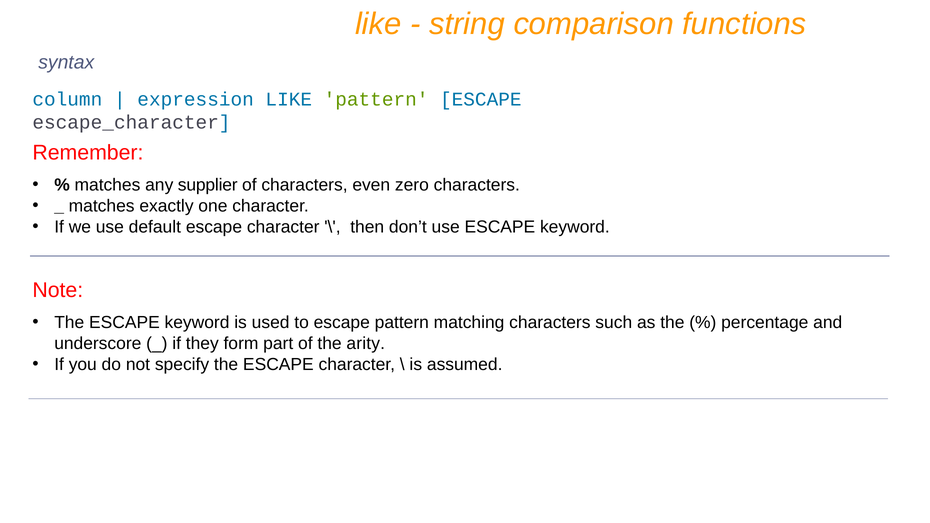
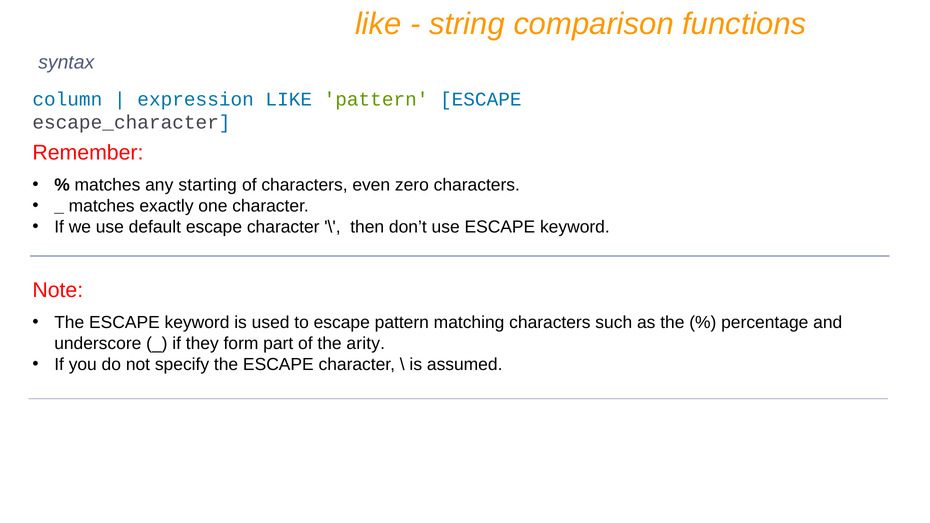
supplier: supplier -> starting
